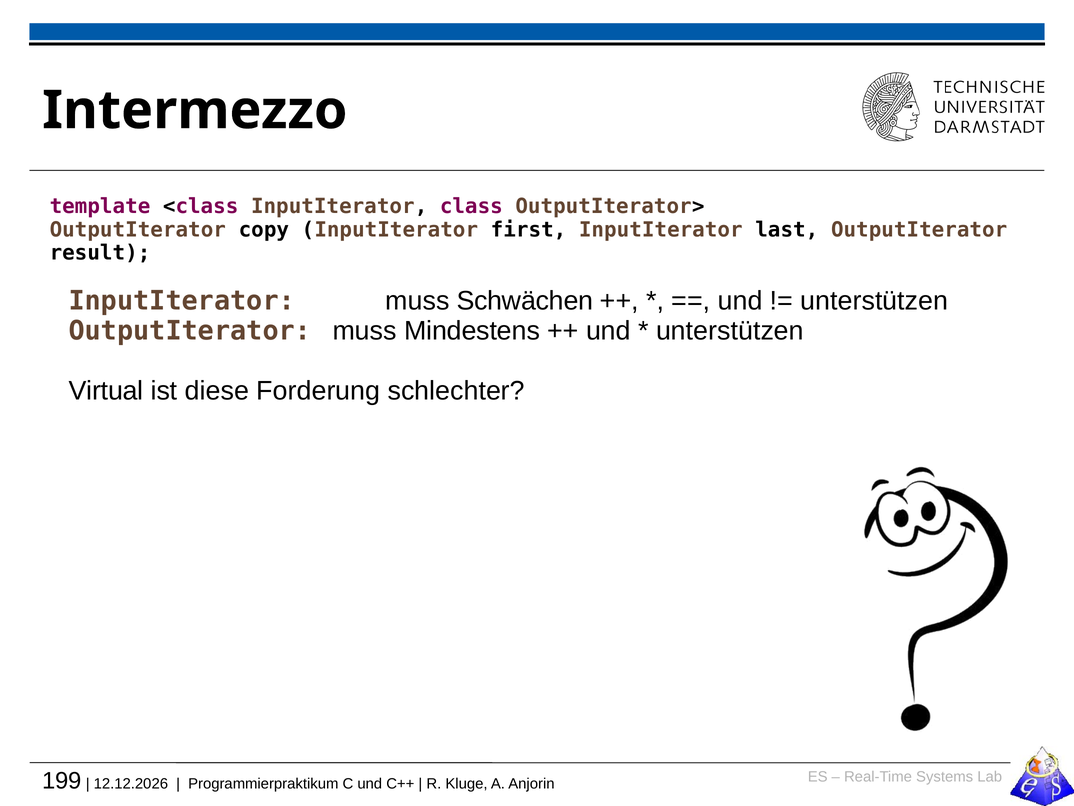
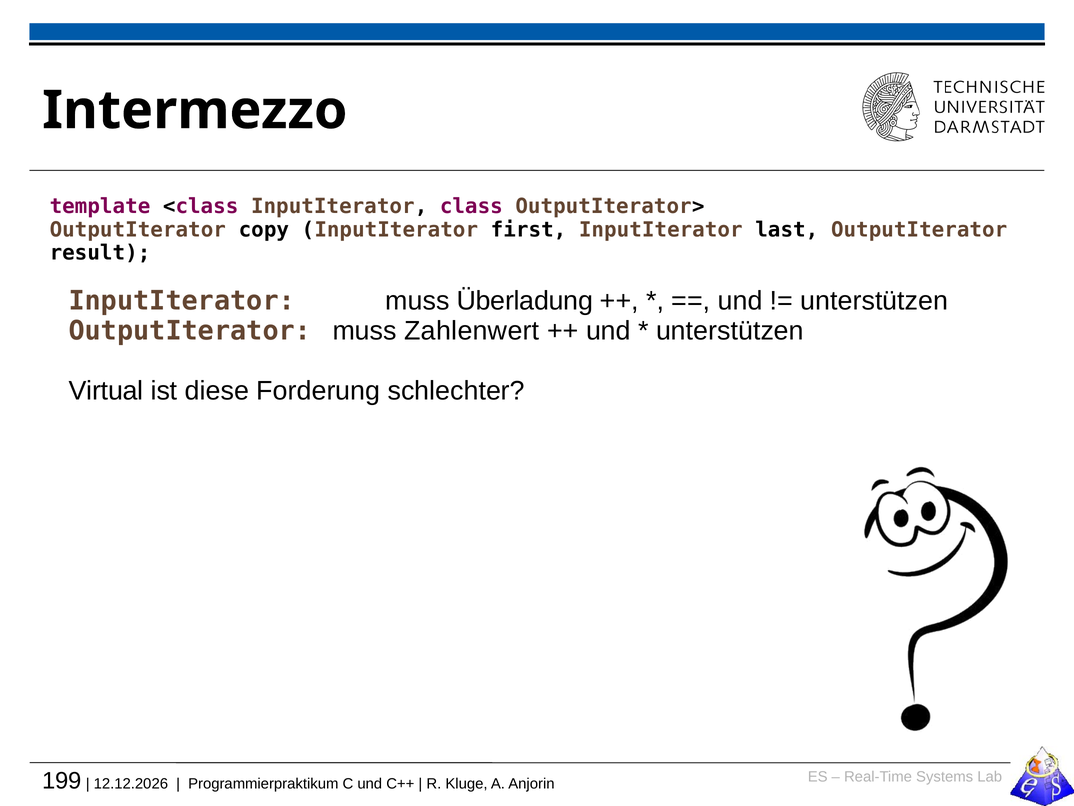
Schwächen: Schwächen -> Überladung
Mindestens: Mindestens -> Zahlenwert
